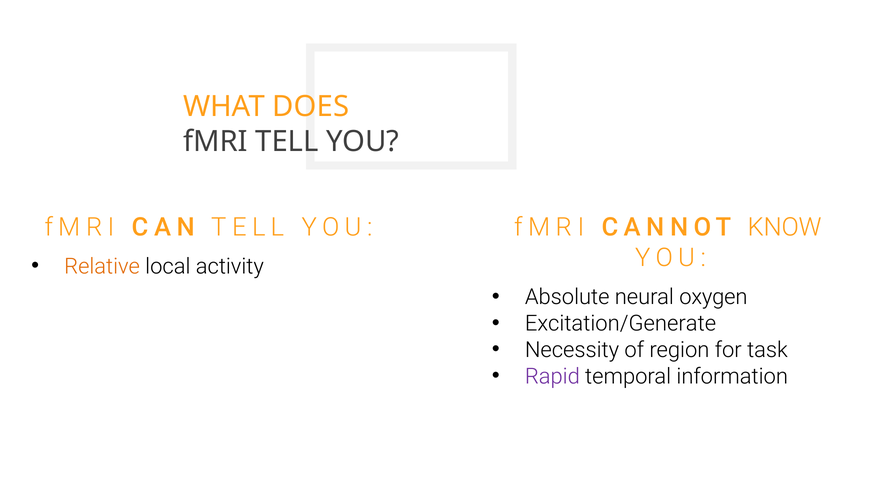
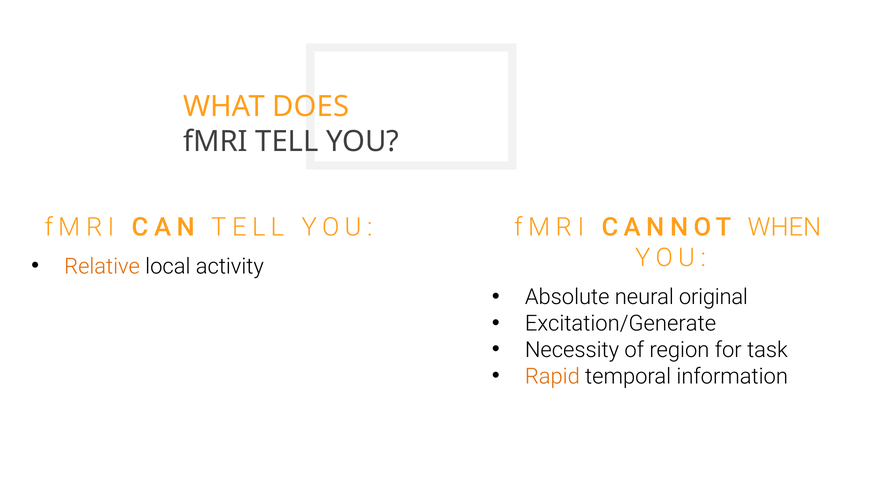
KNOW: KNOW -> WHEN
oxygen: oxygen -> original
Rapid colour: purple -> orange
